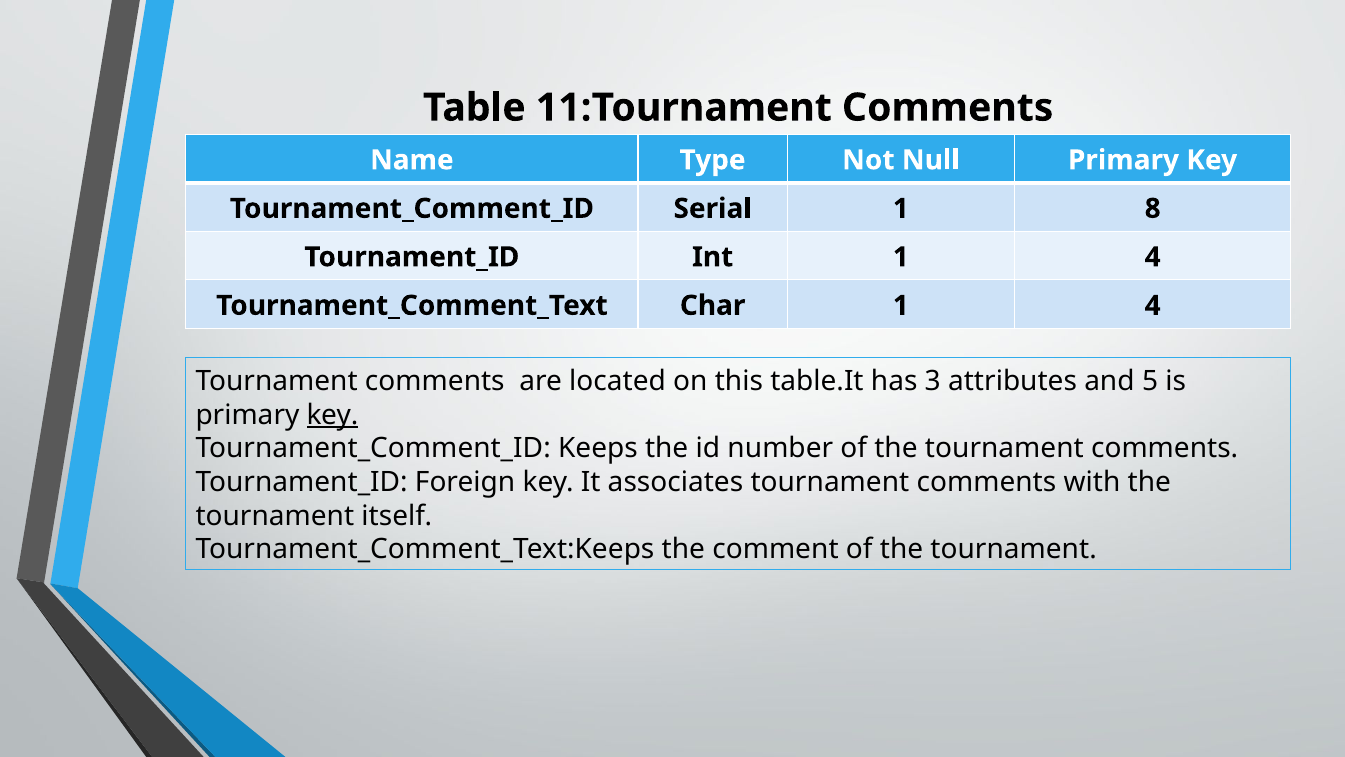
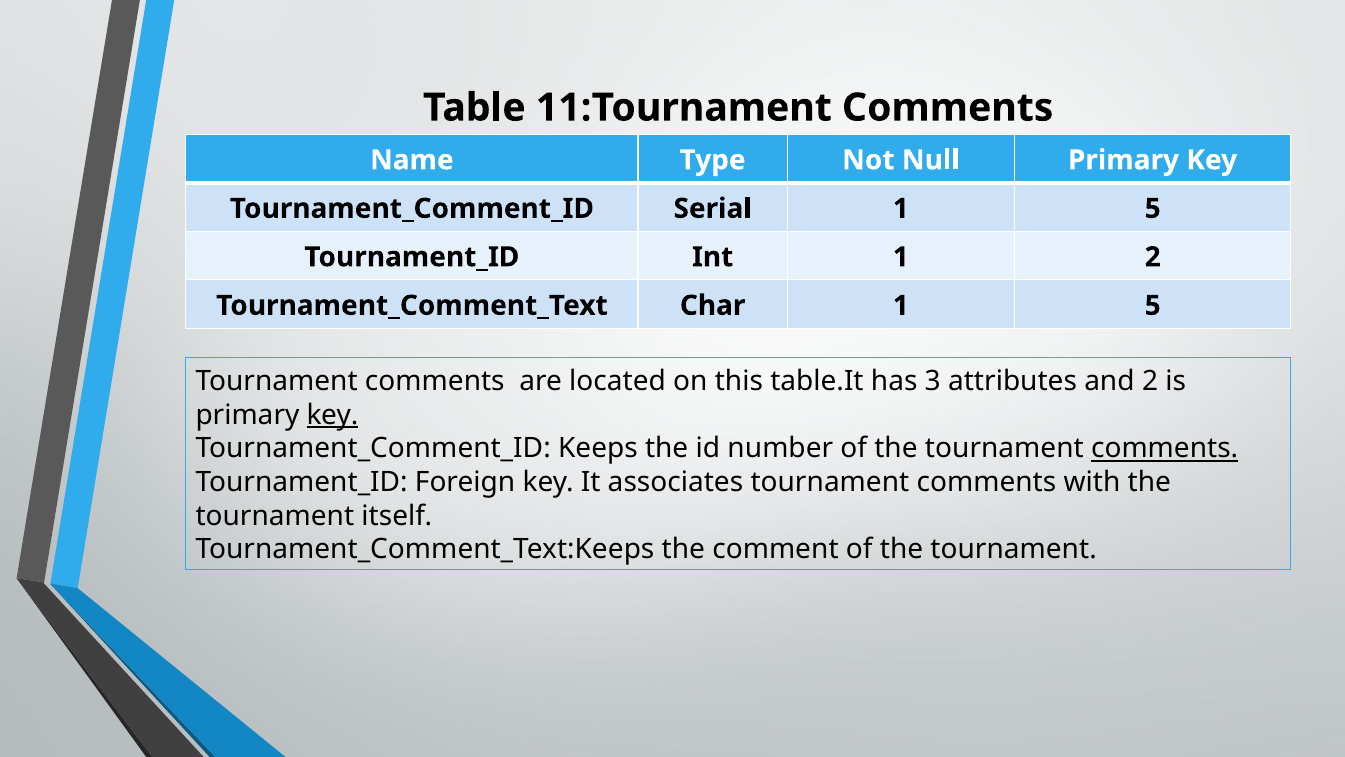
Serial 1 8: 8 -> 5
Int 1 4: 4 -> 2
Char 1 4: 4 -> 5
and 5: 5 -> 2
comments at (1165, 448) underline: none -> present
